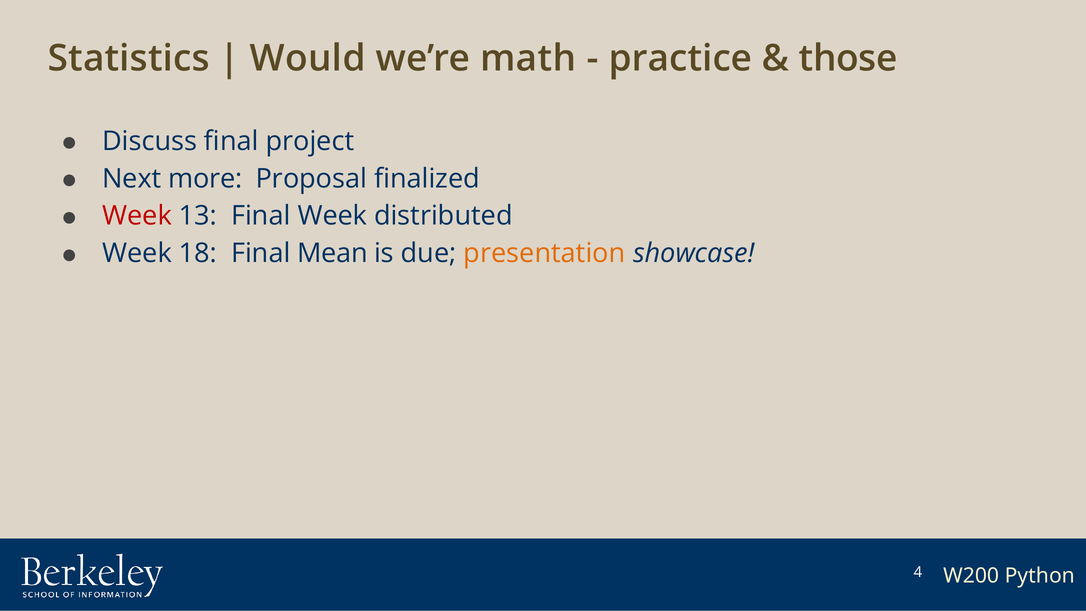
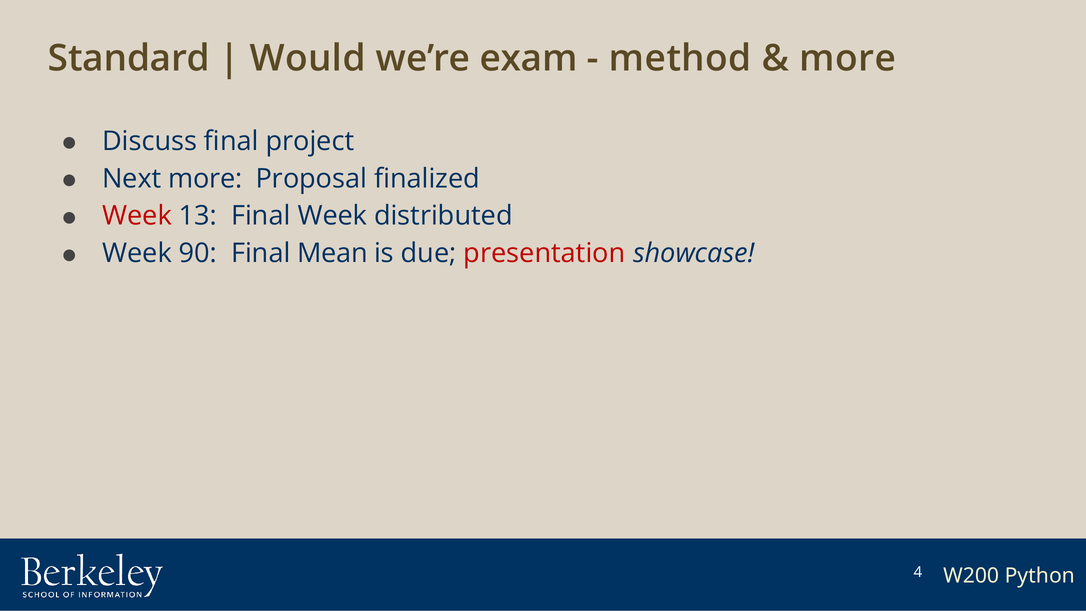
Statistics: Statistics -> Standard
math: math -> exam
practice: practice -> method
those at (848, 58): those -> more
18: 18 -> 90
presentation colour: orange -> red
